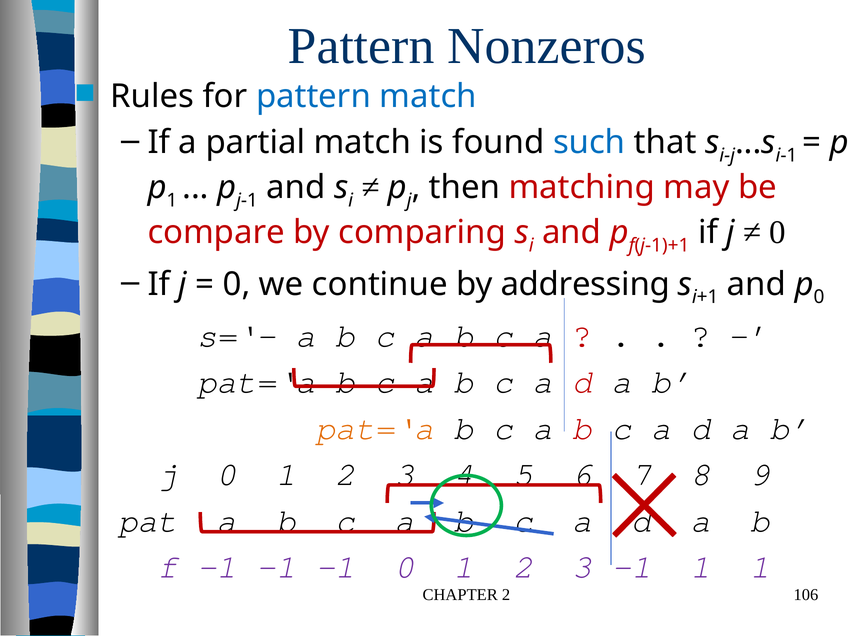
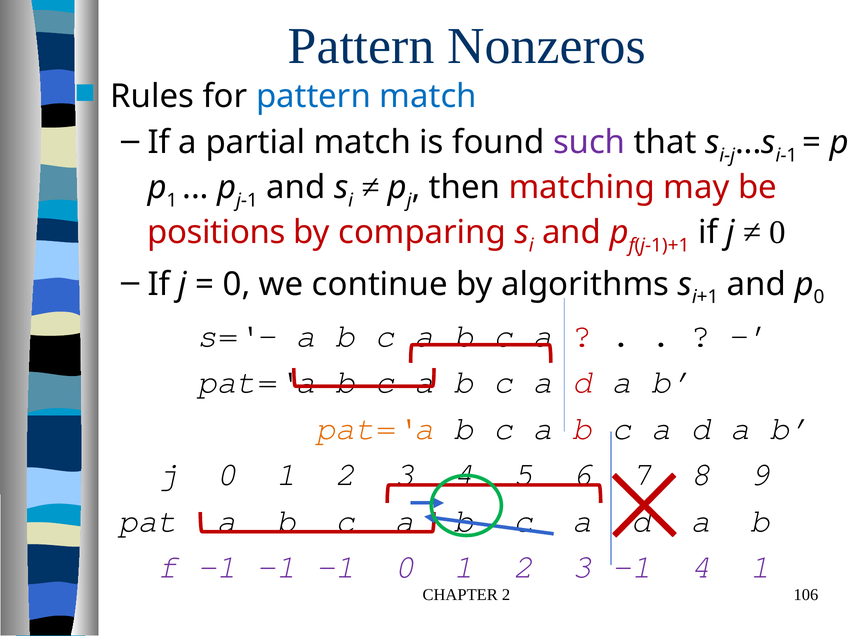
such colour: blue -> purple
compare: compare -> positions
addressing: addressing -> algorithms
-1 1: 1 -> 4
